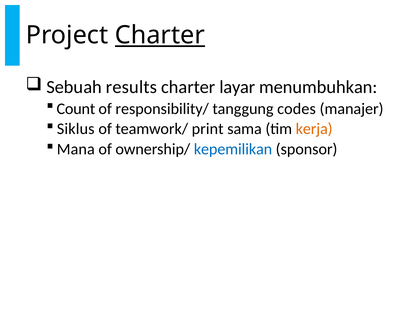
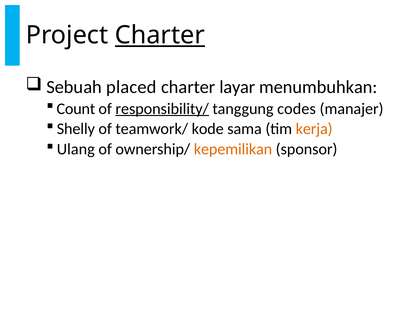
results: results -> placed
responsibility/ underline: none -> present
Siklus: Siklus -> Shelly
print: print -> kode
Mana: Mana -> Ulang
kepemilikan colour: blue -> orange
